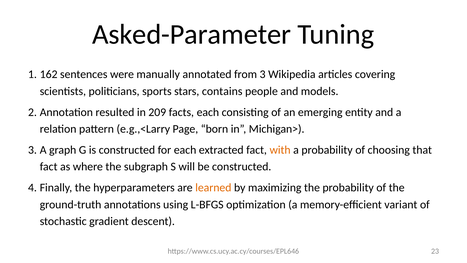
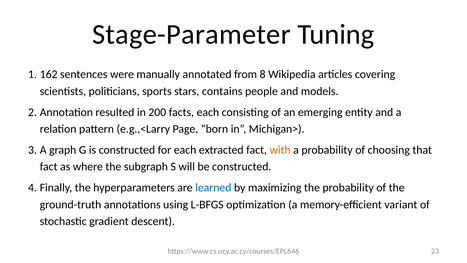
Asked-Parameter: Asked-Parameter -> Stage-Parameter
3: 3 -> 8
209: 209 -> 200
learned colour: orange -> blue
